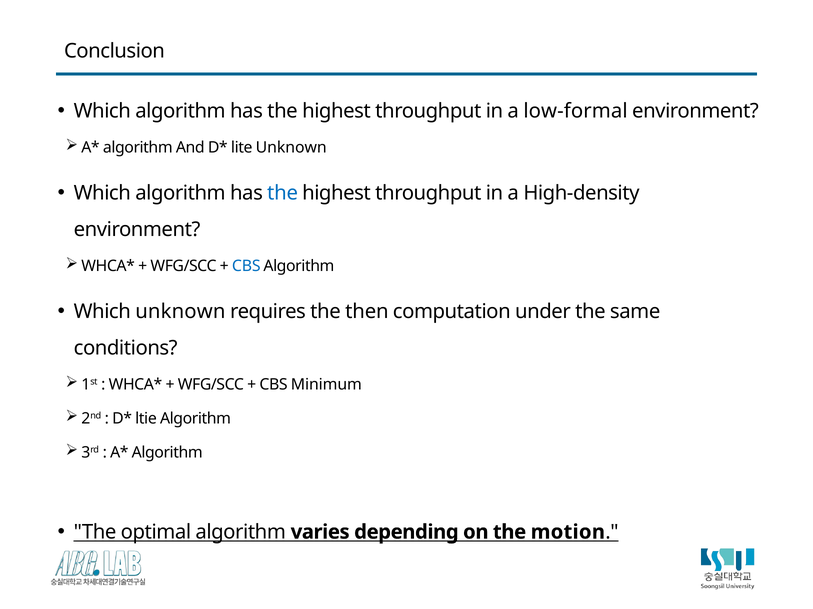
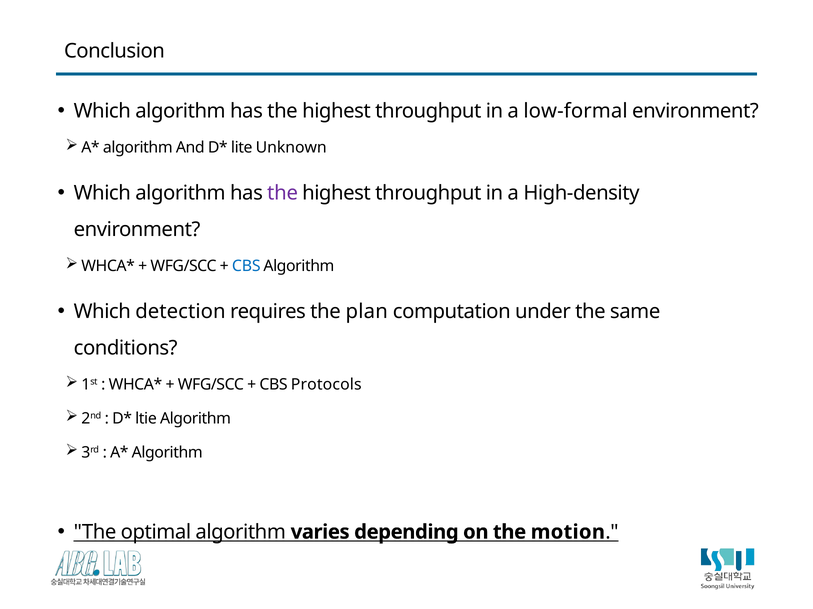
the at (283, 193) colour: blue -> purple
Which unknown: unknown -> detection
then: then -> plan
Minimum: Minimum -> Protocols
